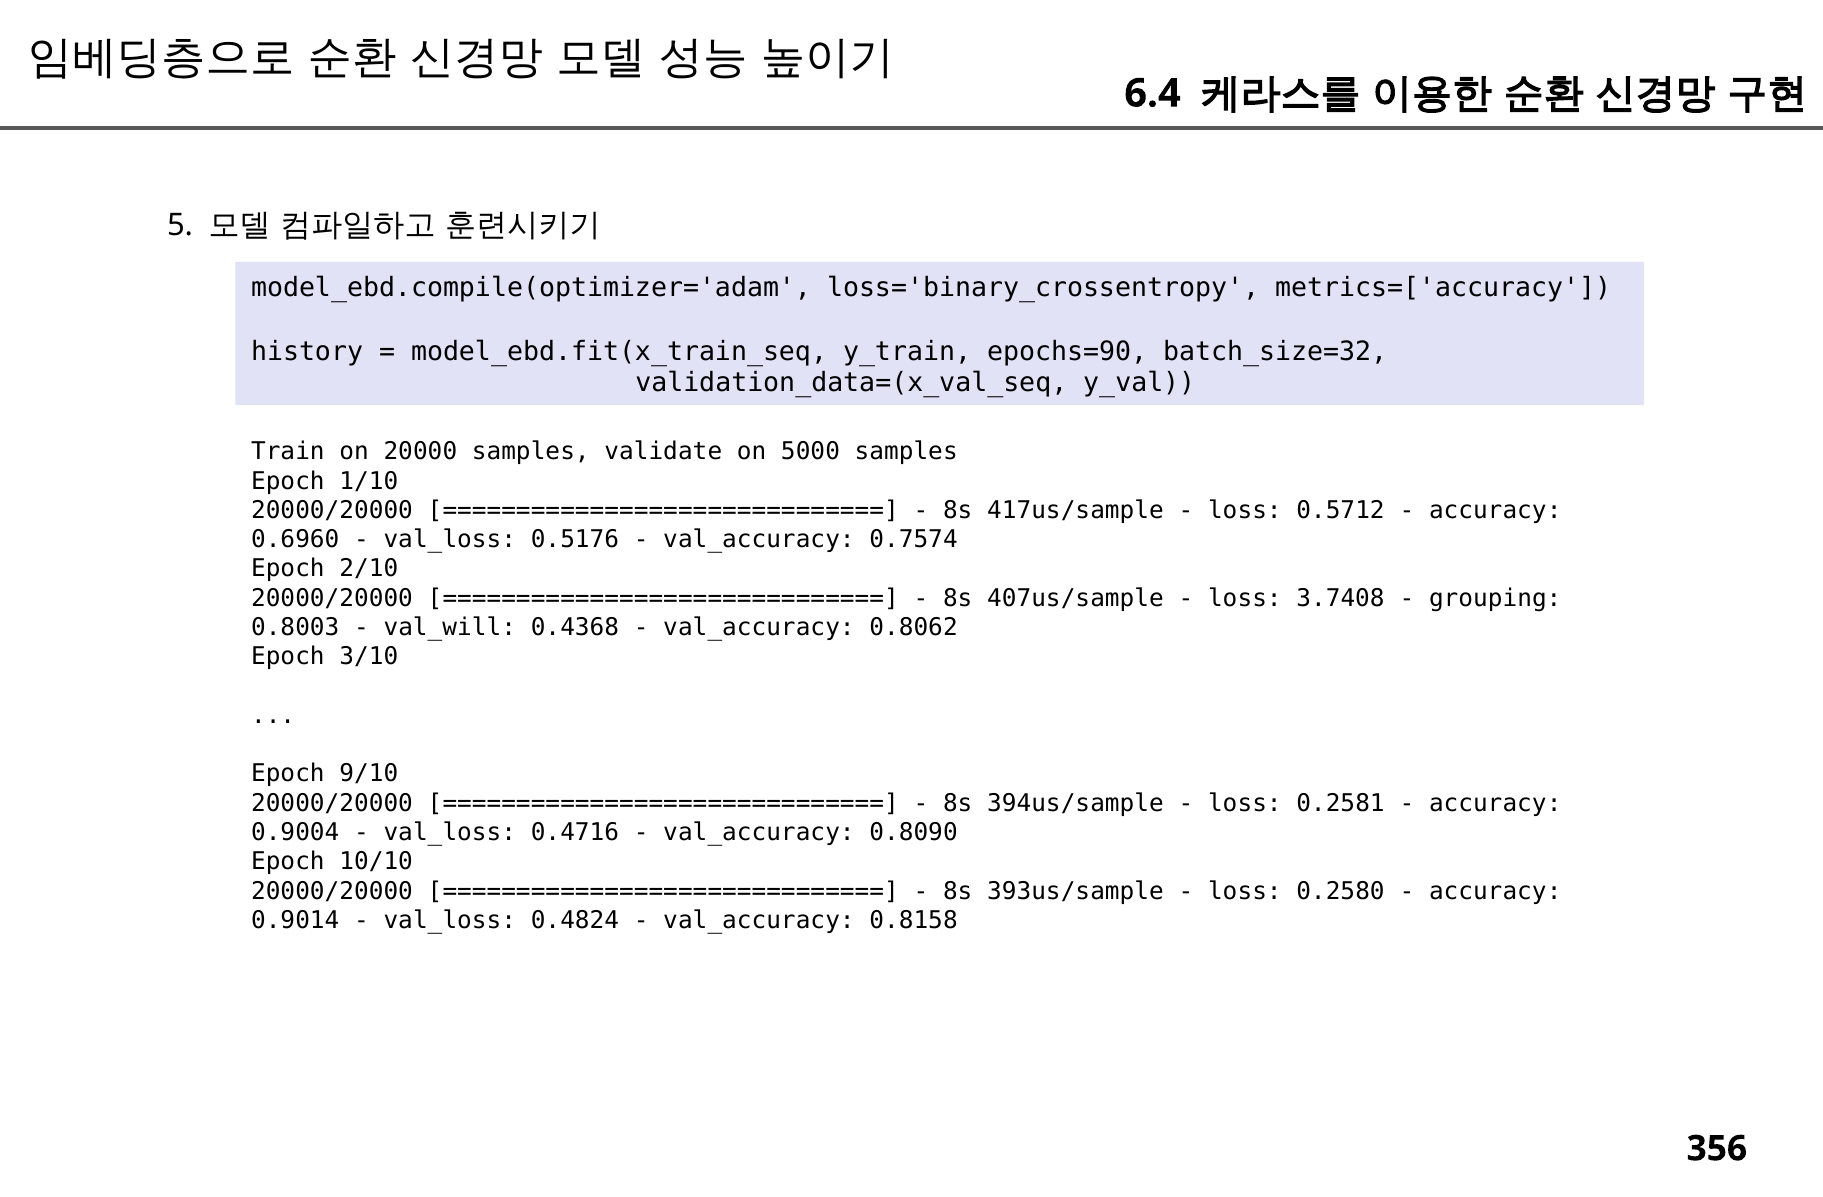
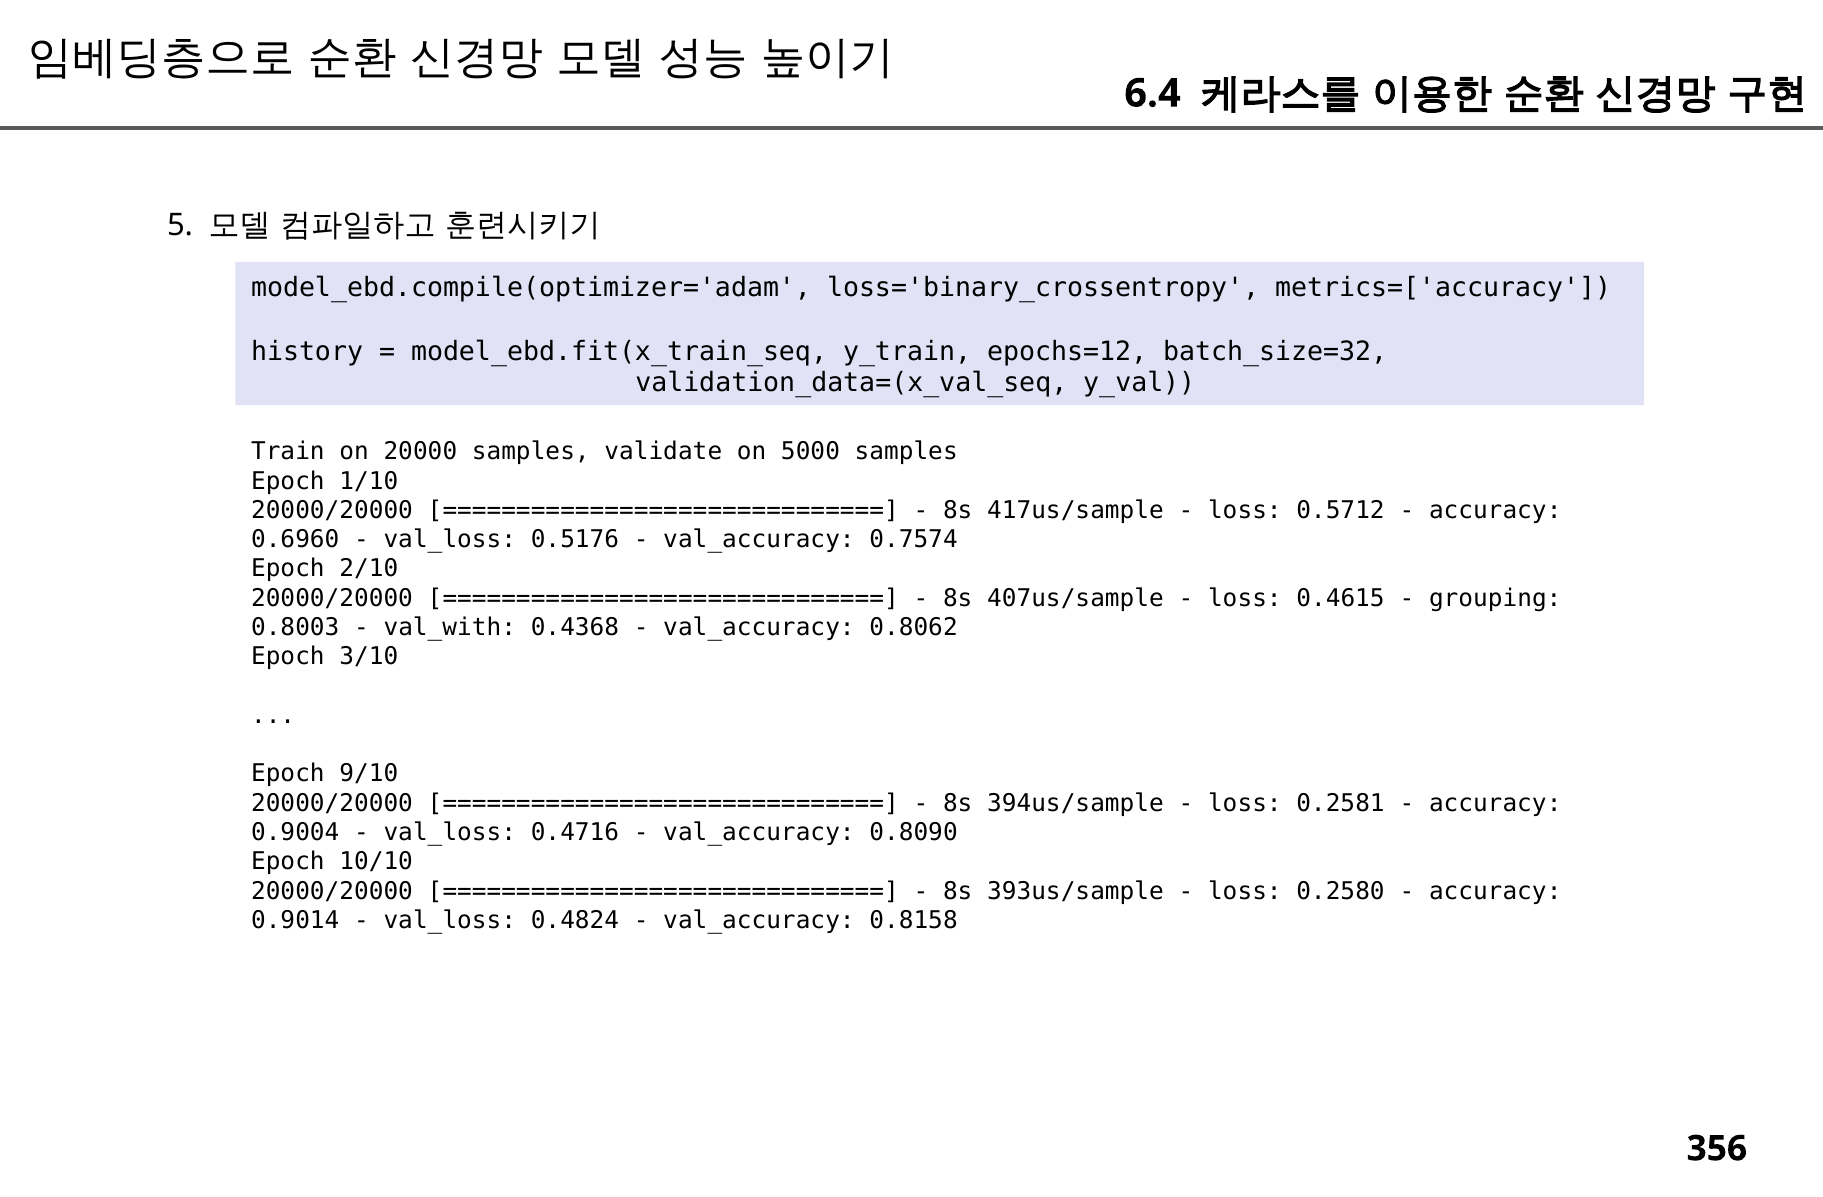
epochs=90: epochs=90 -> epochs=12
3.7408: 3.7408 -> 0.4615
val_will: val_will -> val_with
